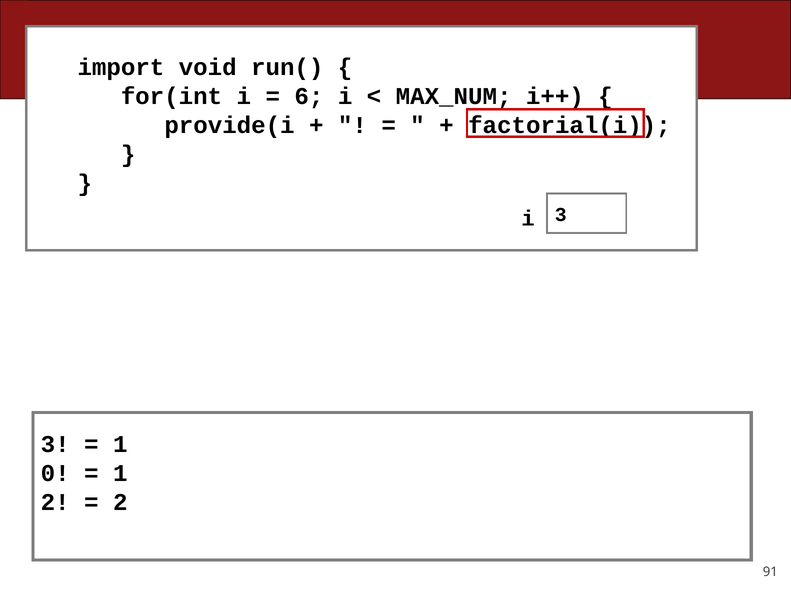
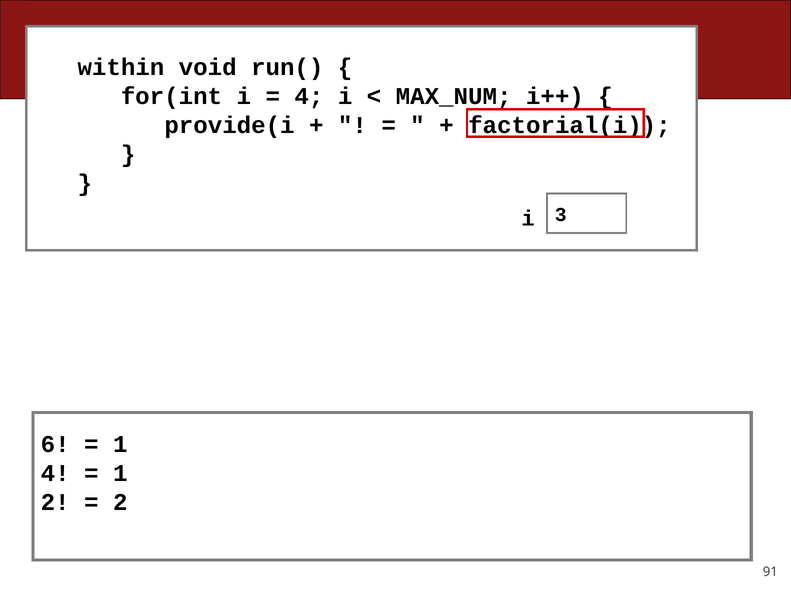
import: import -> within
6 at (309, 96): 6 -> 4
3 at (55, 445): 3 -> 6
0 at (55, 474): 0 -> 4
